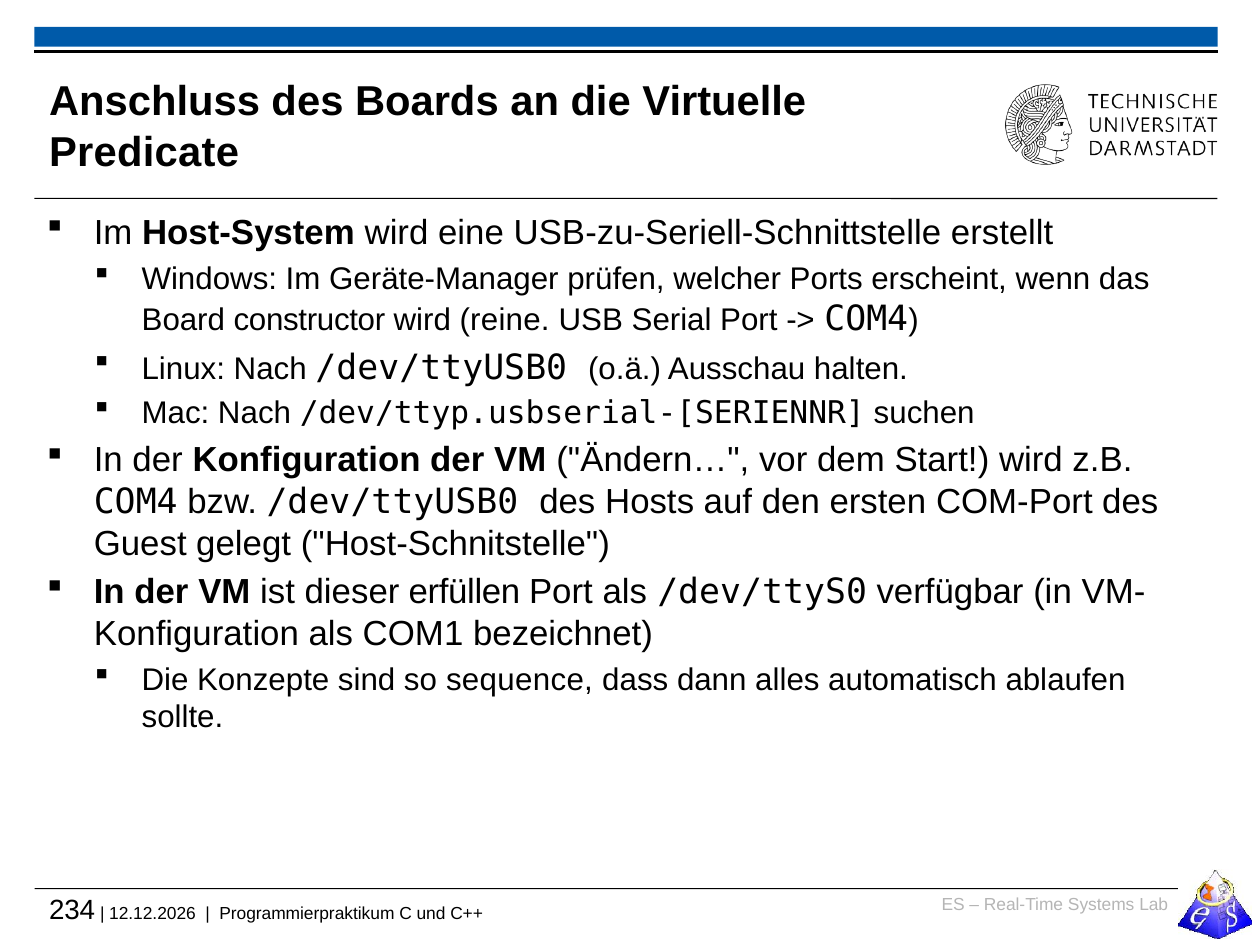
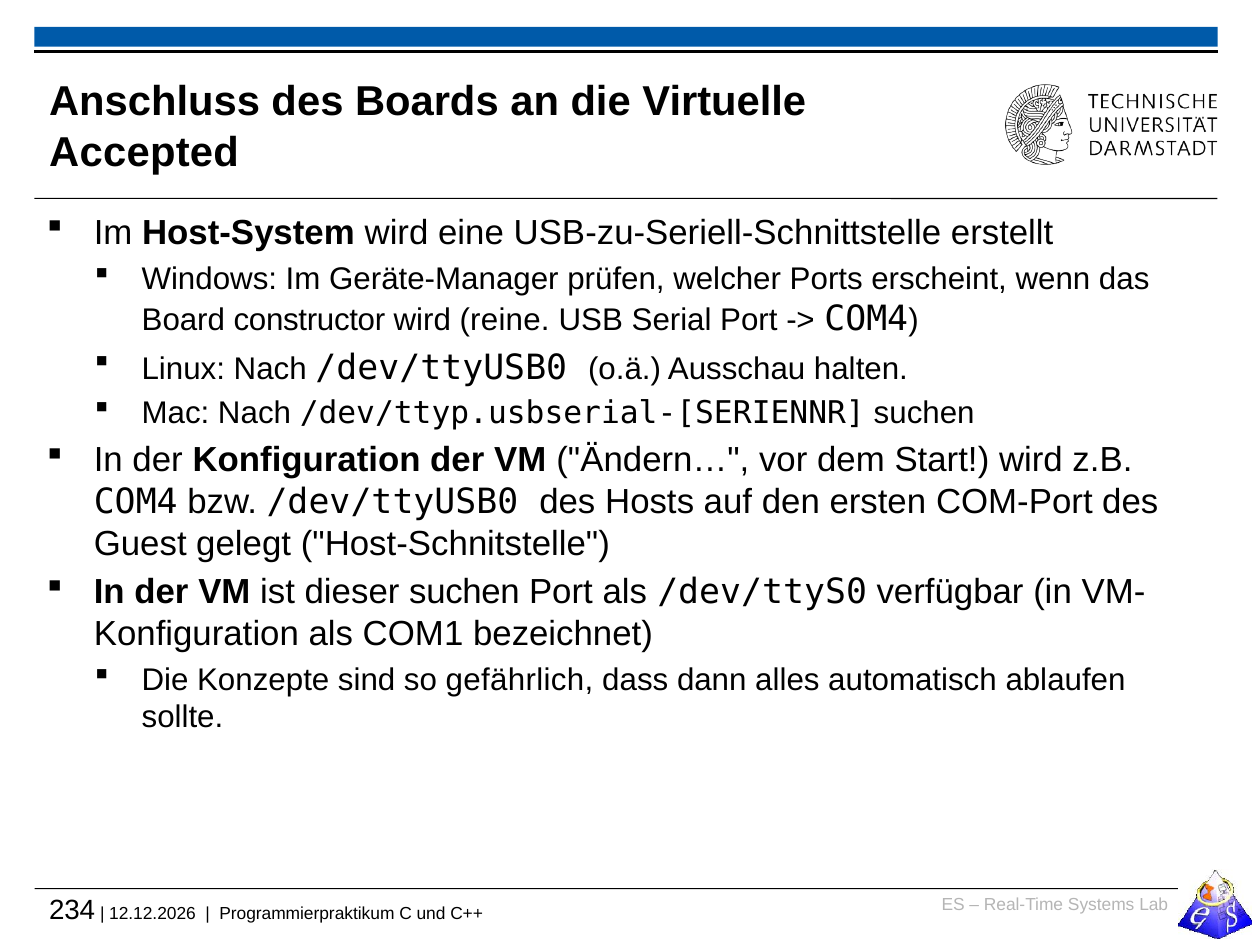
Predicate: Predicate -> Accepted
dieser erfüllen: erfüllen -> suchen
sequence: sequence -> gefährlich
